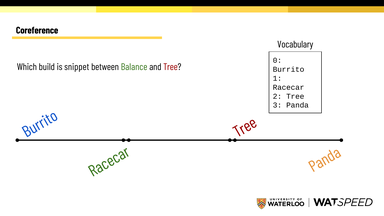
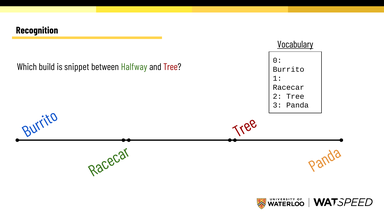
Coreference: Coreference -> Recognition
Vocabulary underline: none -> present
Balance: Balance -> Halfway
